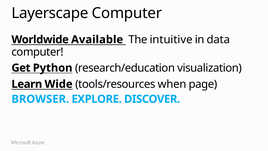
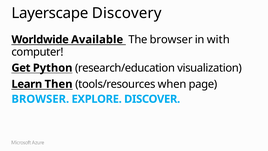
Layerscape Computer: Computer -> Discovery
The intuitive: intuitive -> browser
data: data -> with
Wide: Wide -> Then
